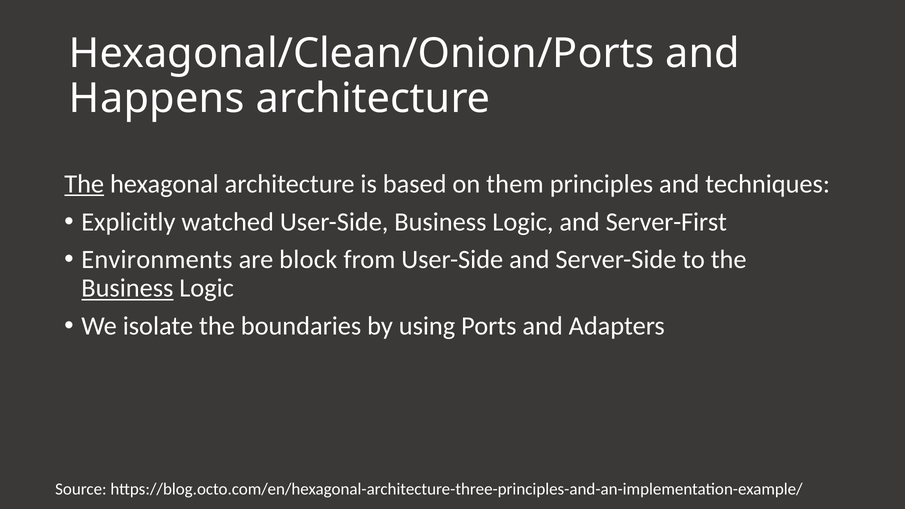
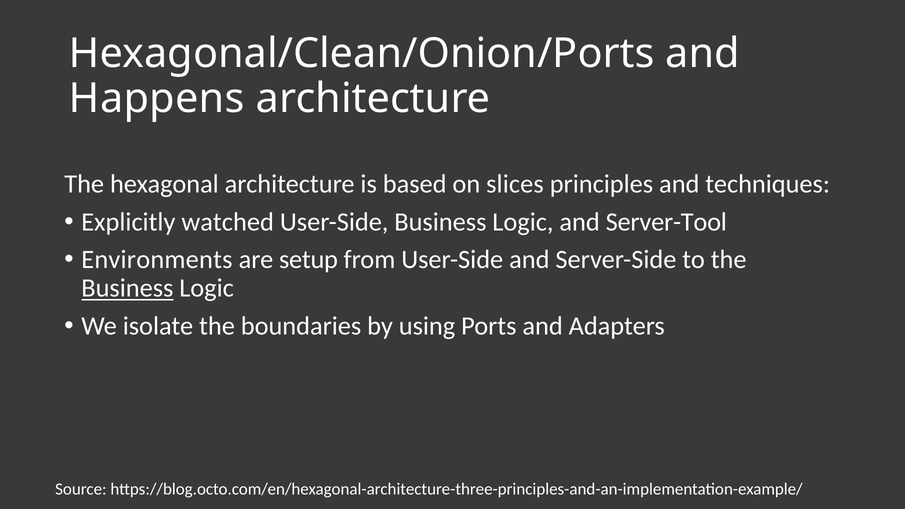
The at (84, 184) underline: present -> none
them: them -> slices
Server-First: Server-First -> Server-Tool
block: block -> setup
